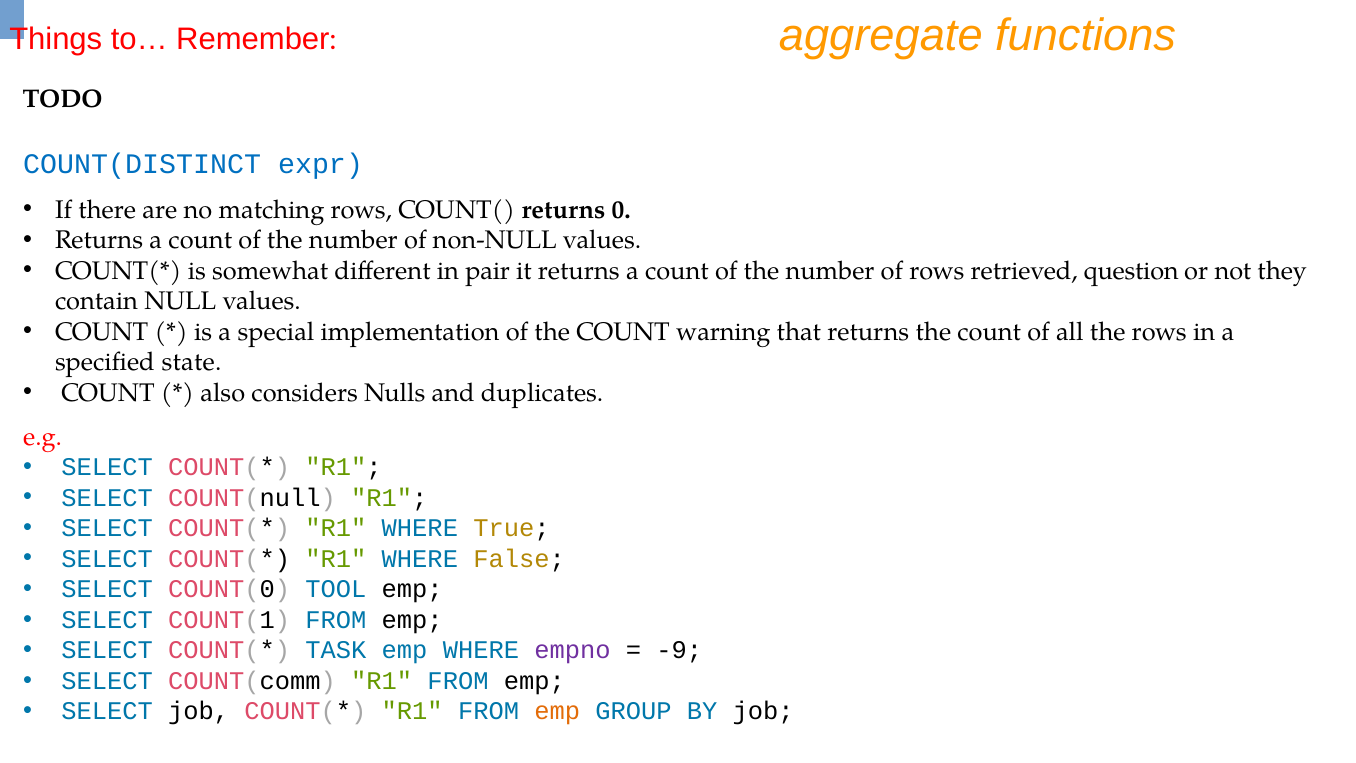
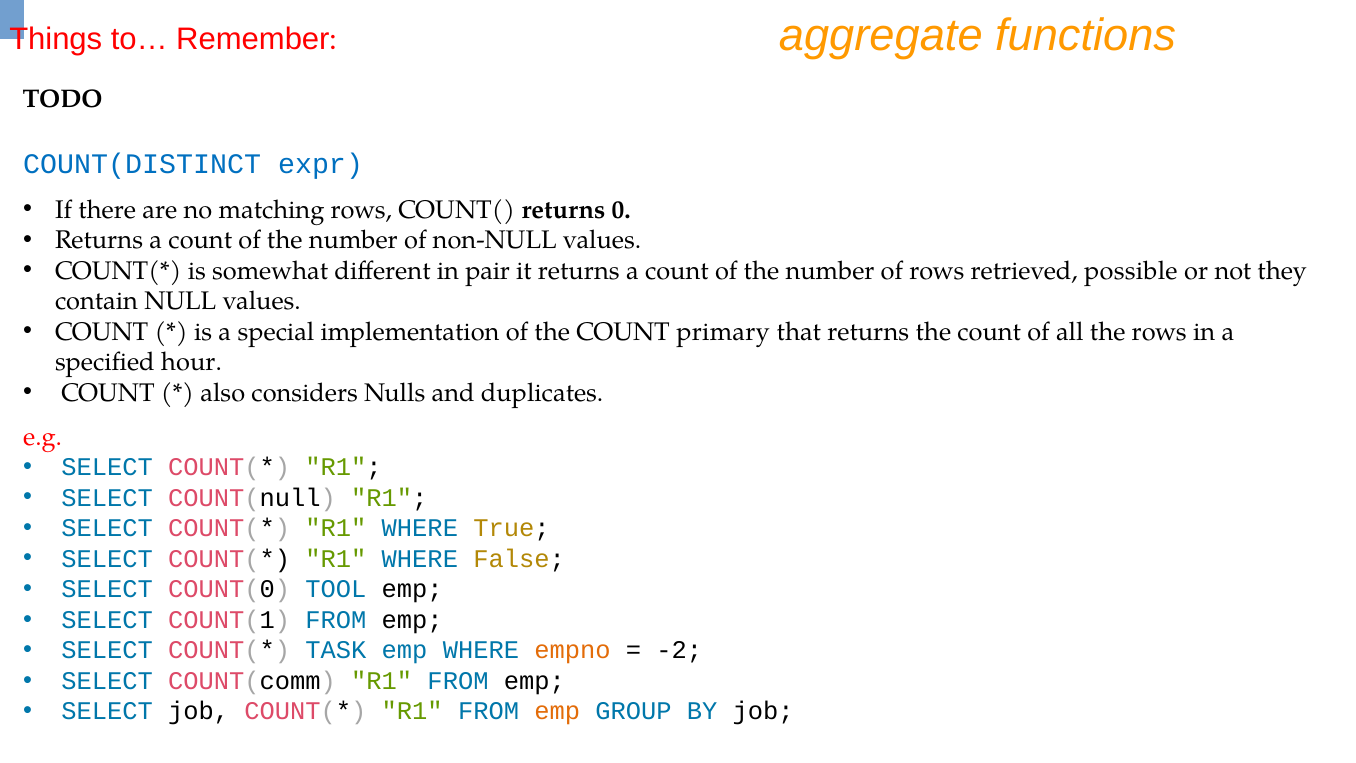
question: question -> possible
warning: warning -> primary
state: state -> hour
empno colour: purple -> orange
-9: -9 -> -2
